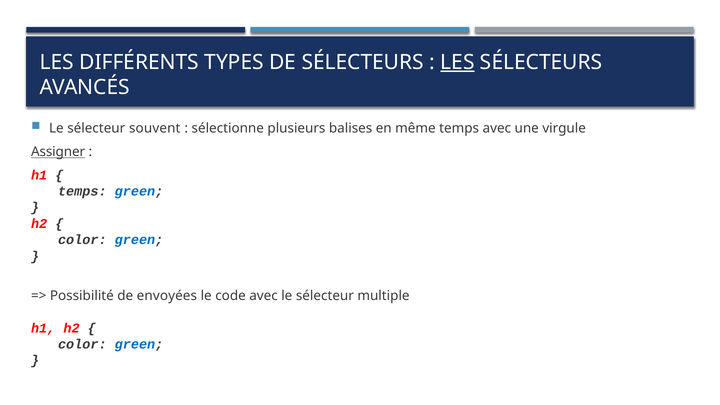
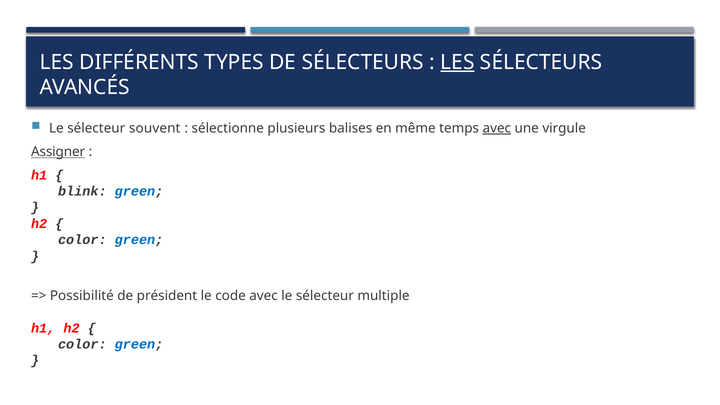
avec at (497, 128) underline: none -> present
temps at (82, 191): temps -> blink
envoyées: envoyées -> président
